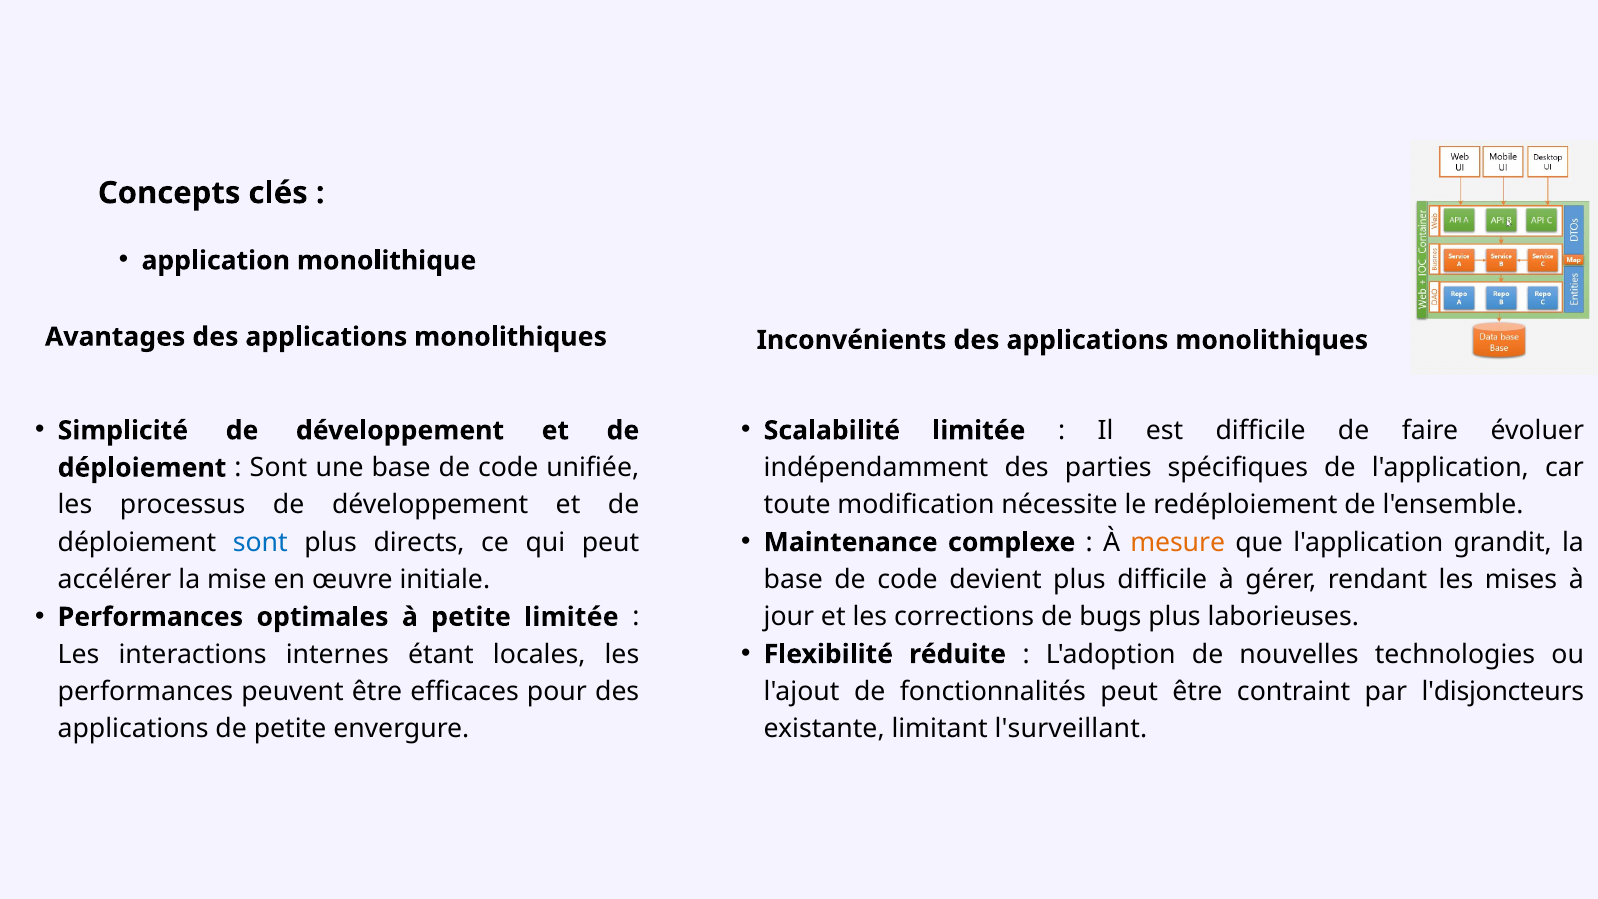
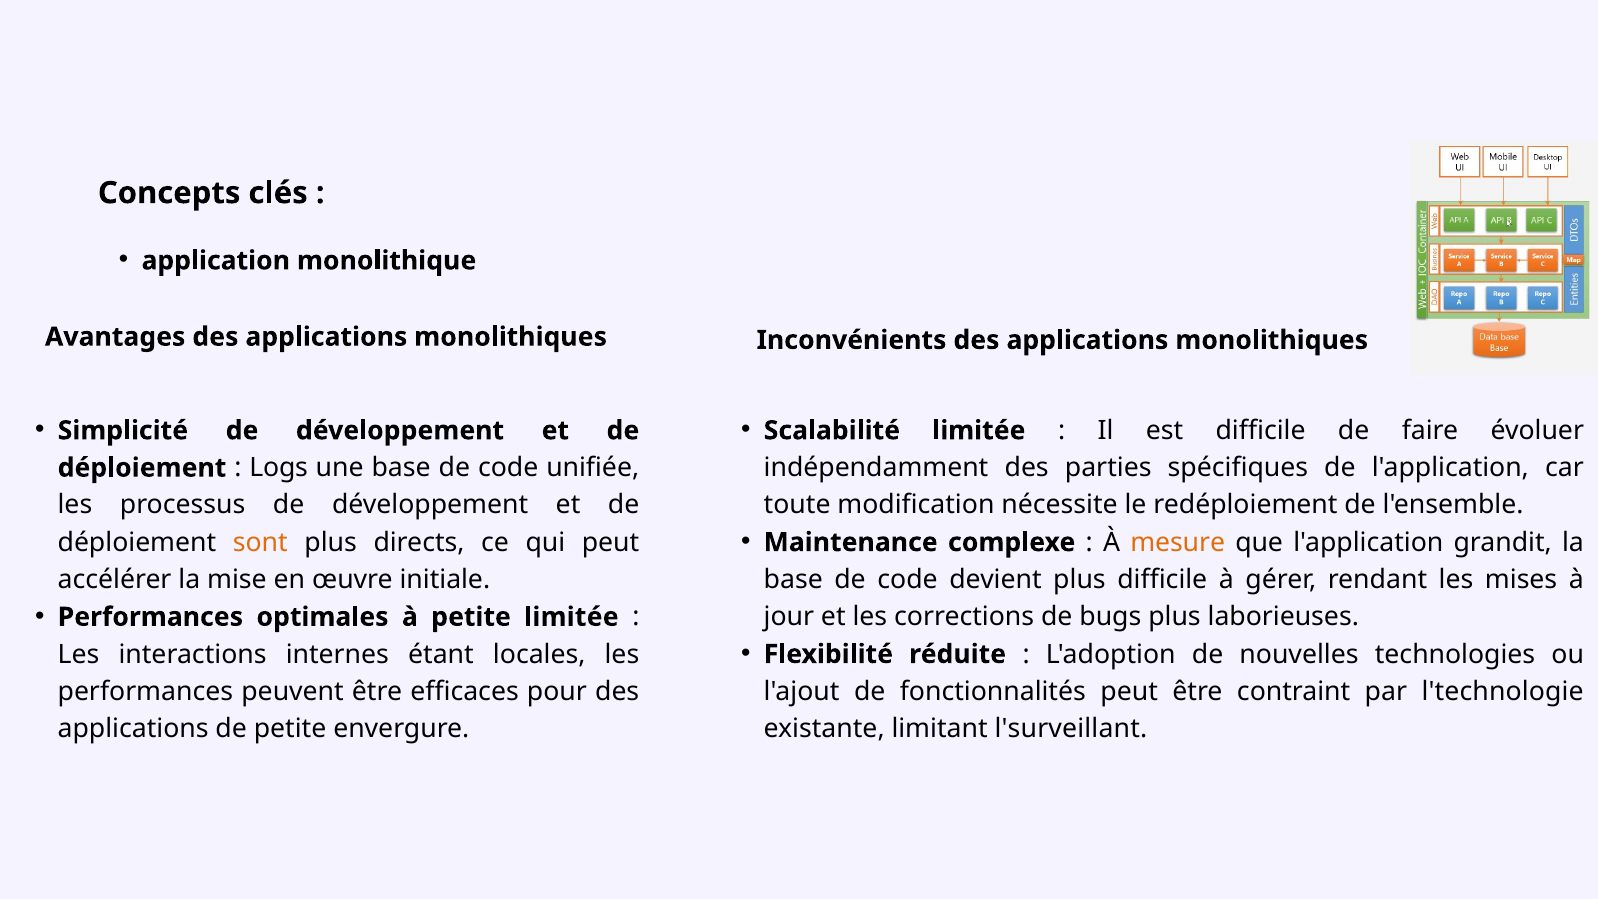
Sont at (278, 468): Sont -> Logs
sont at (260, 542) colour: blue -> orange
l'disjoncteurs: l'disjoncteurs -> l'technologie
